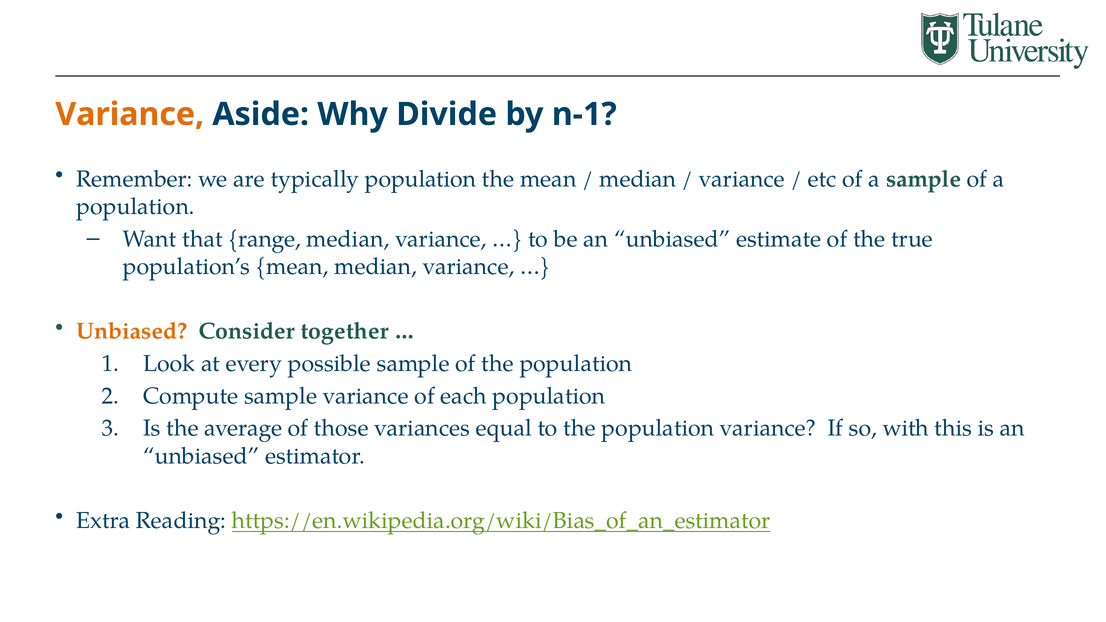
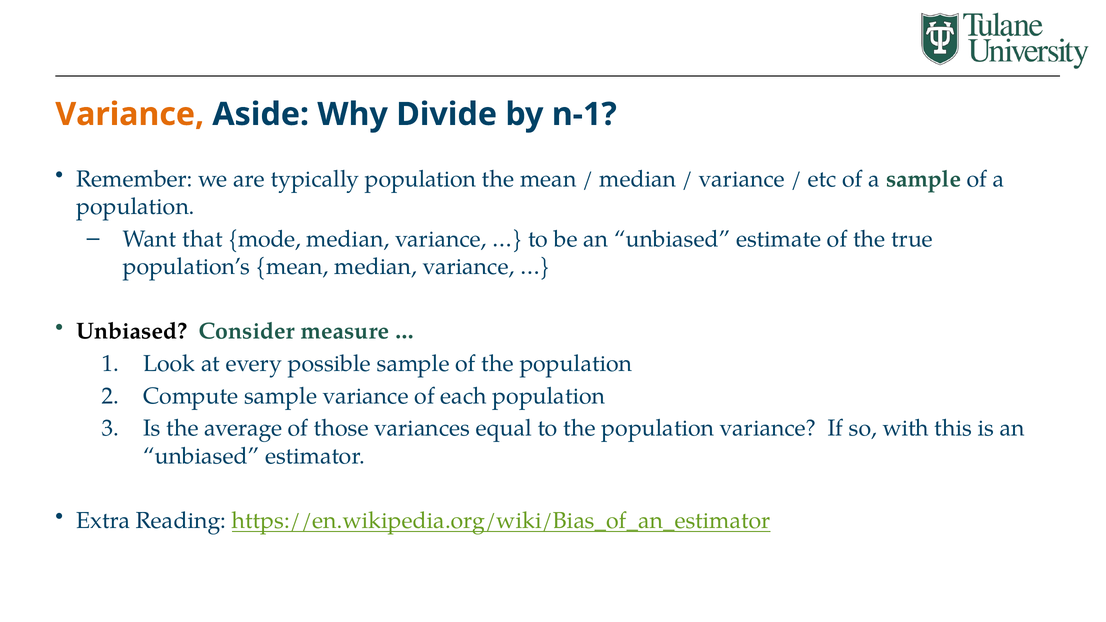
range: range -> mode
Unbiased at (132, 331) colour: orange -> black
together: together -> measure
